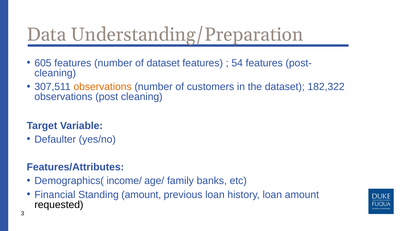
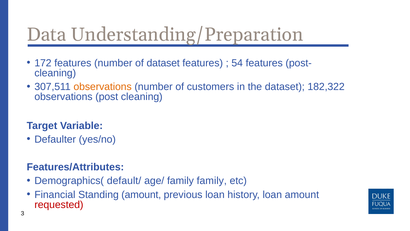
605: 605 -> 172
income/: income/ -> default/
family banks: banks -> family
requested colour: black -> red
